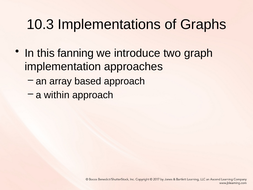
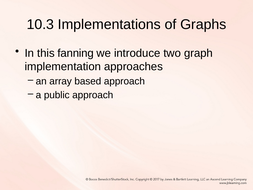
within: within -> public
